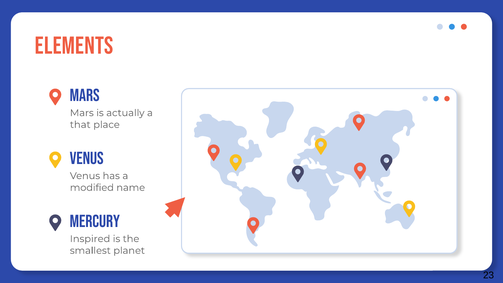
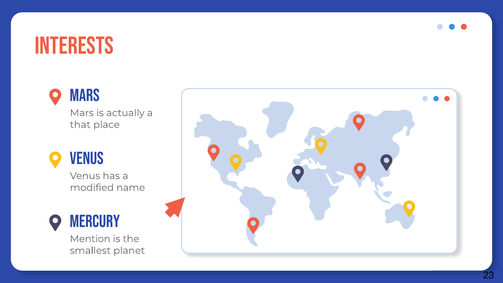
elements: elements -> interests
Inspired: Inspired -> Mention
